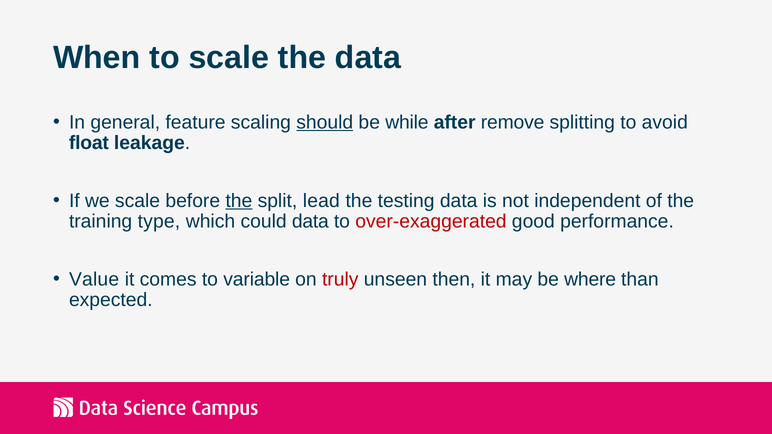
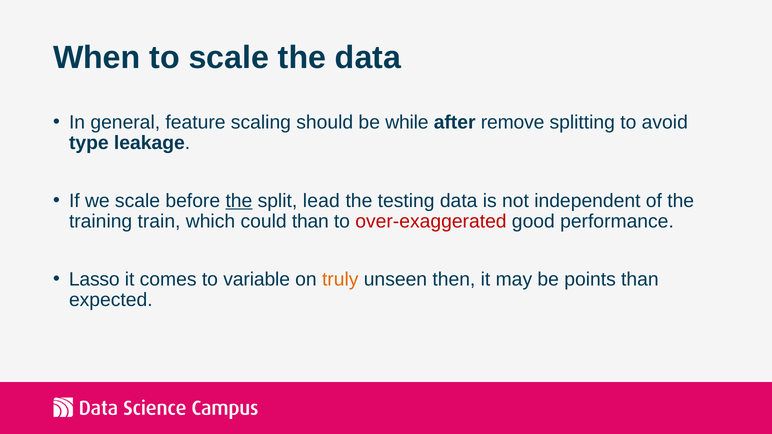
should underline: present -> none
float: float -> type
type: type -> train
could data: data -> than
Value: Value -> Lasso
truly colour: red -> orange
where: where -> points
